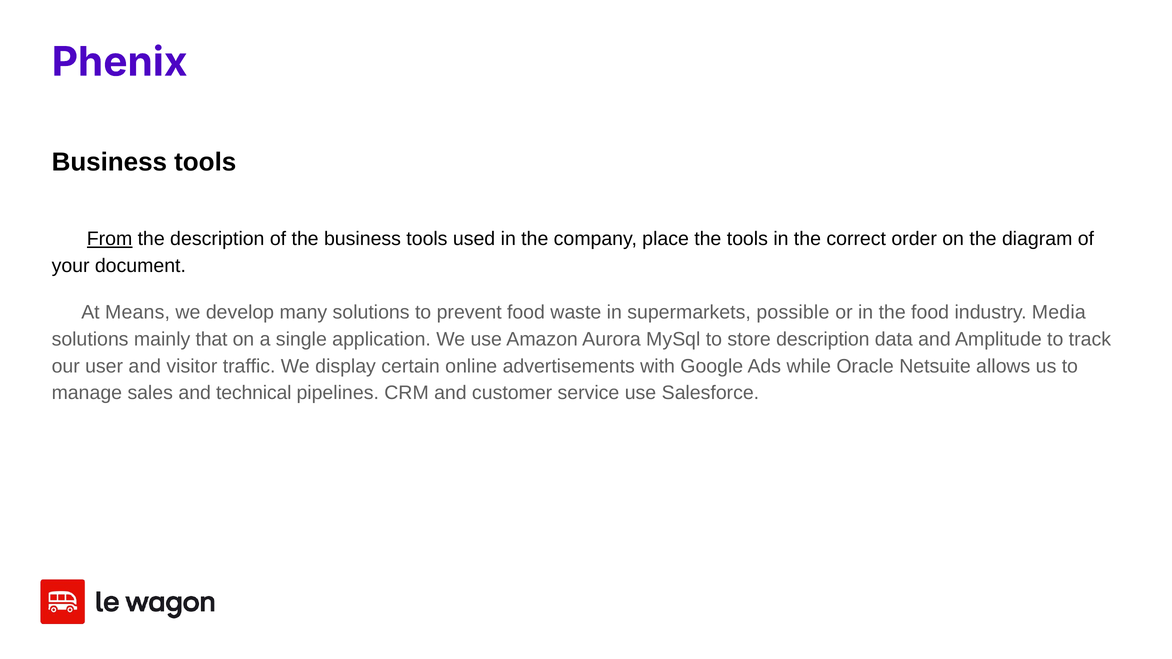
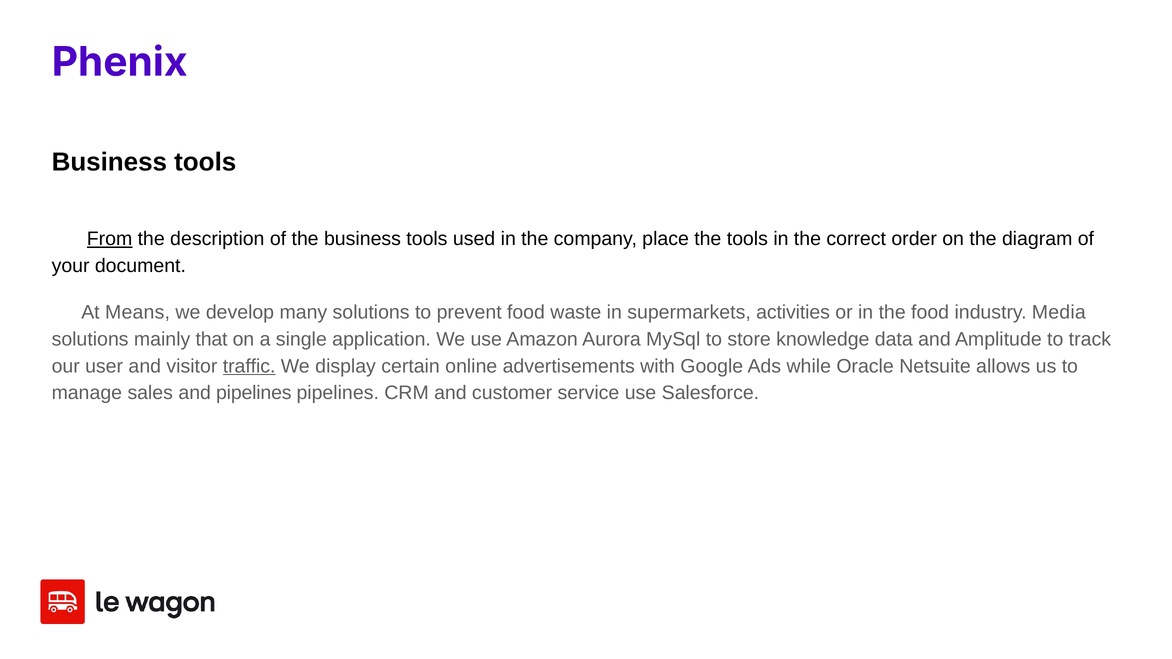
possible: possible -> activities
store description: description -> knowledge
traffic underline: none -> present
and technical: technical -> pipelines
